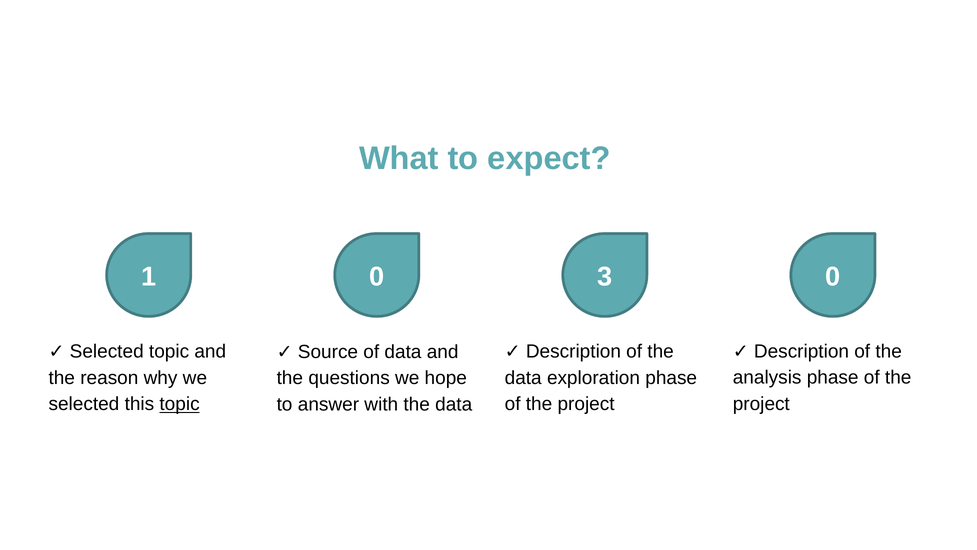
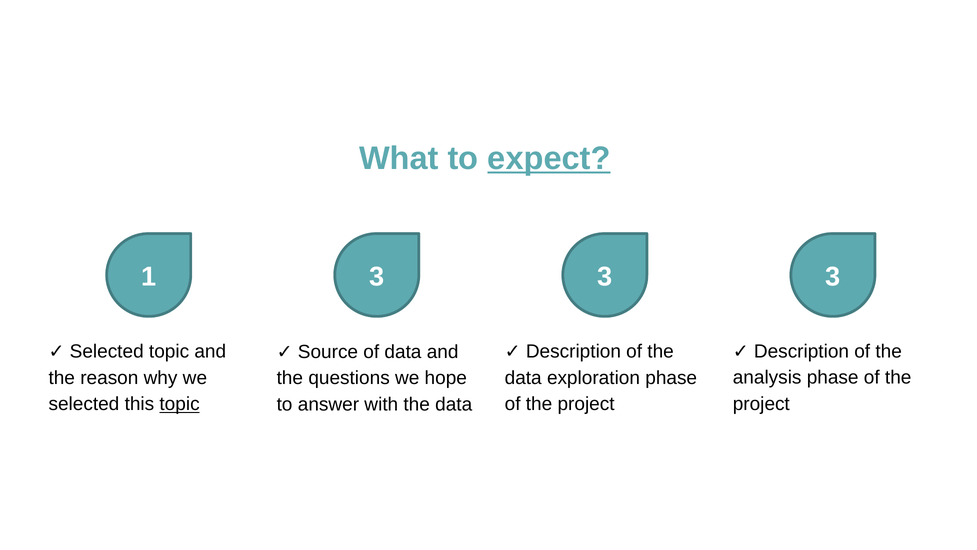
expect underline: none -> present
1 0: 0 -> 3
0 at (833, 277): 0 -> 3
